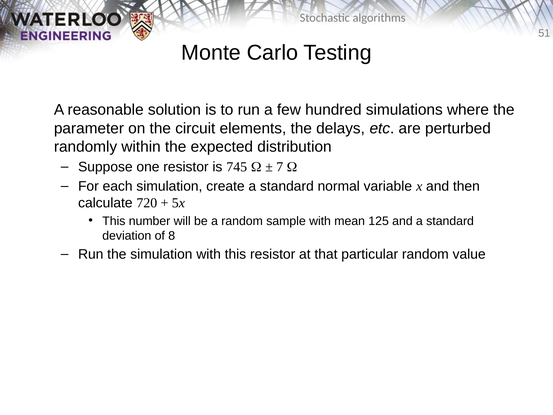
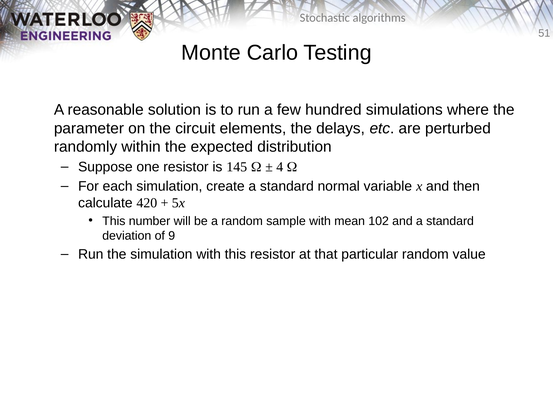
745: 745 -> 145
7: 7 -> 4
720: 720 -> 420
125: 125 -> 102
8: 8 -> 9
